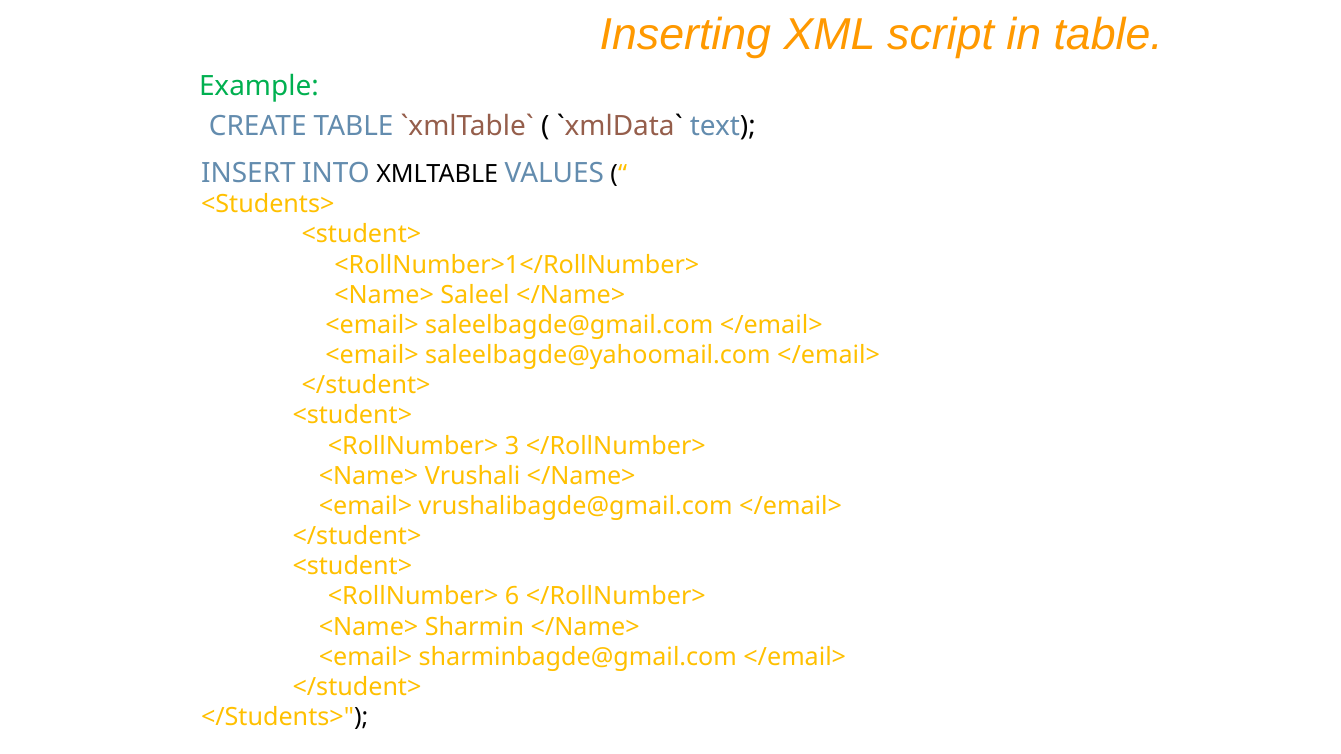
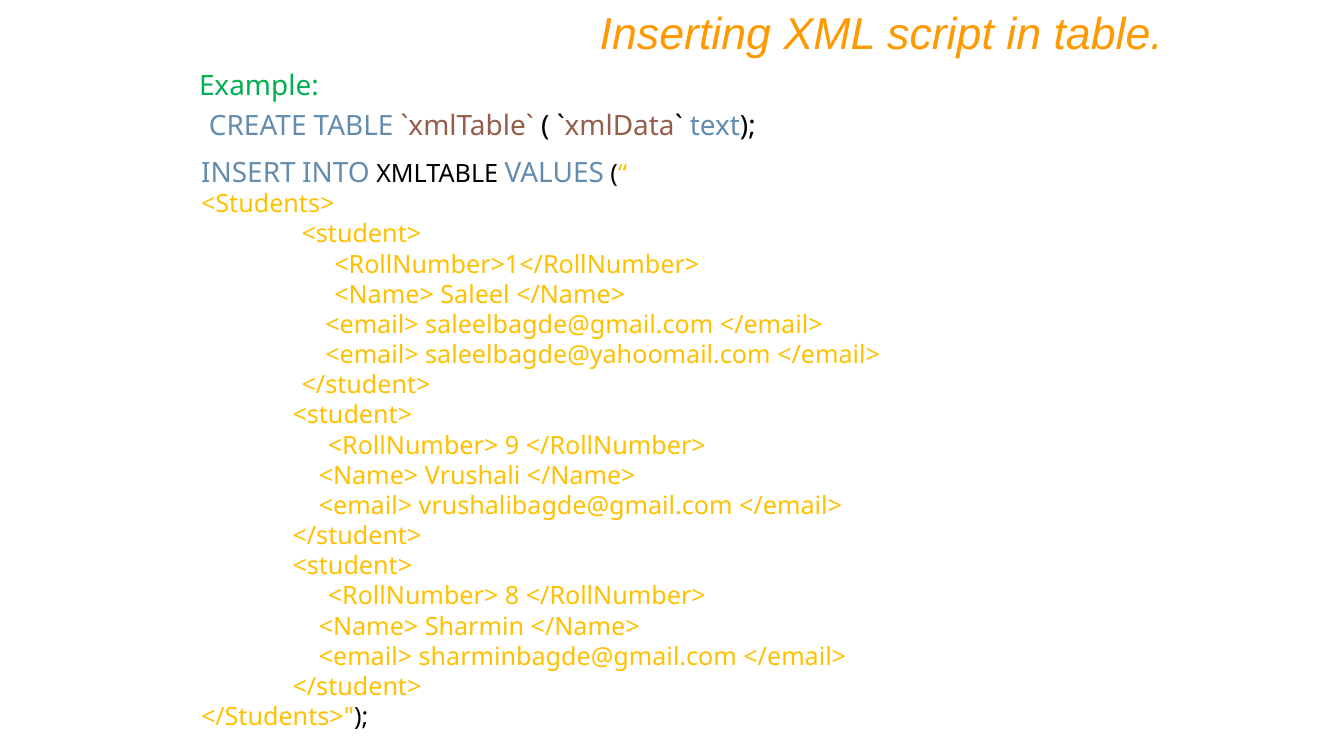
3: 3 -> 9
6: 6 -> 8
